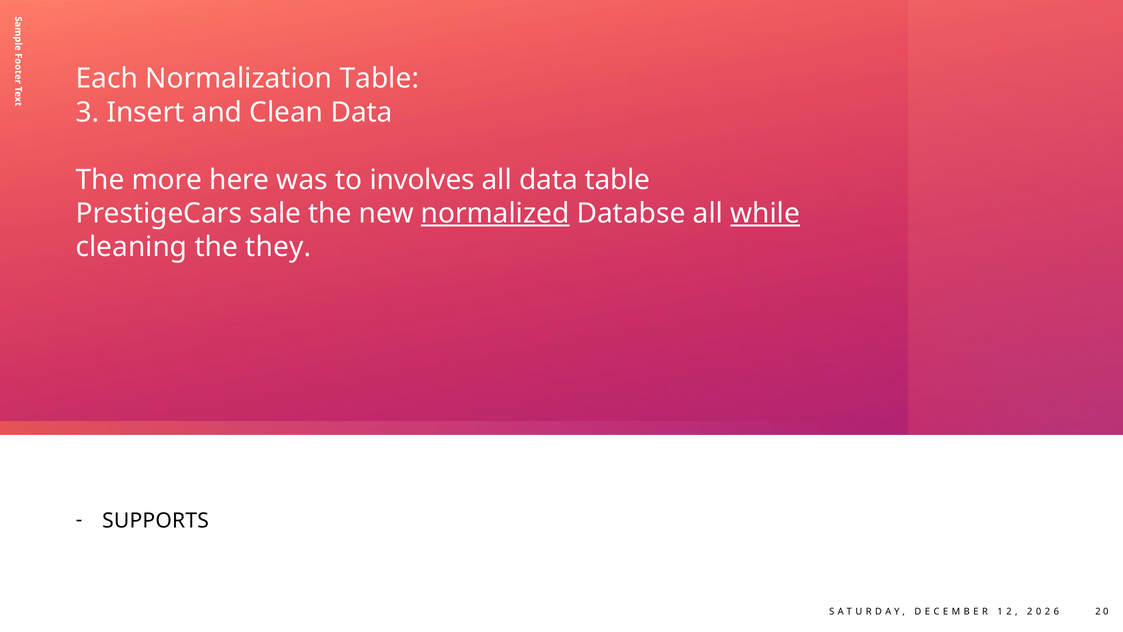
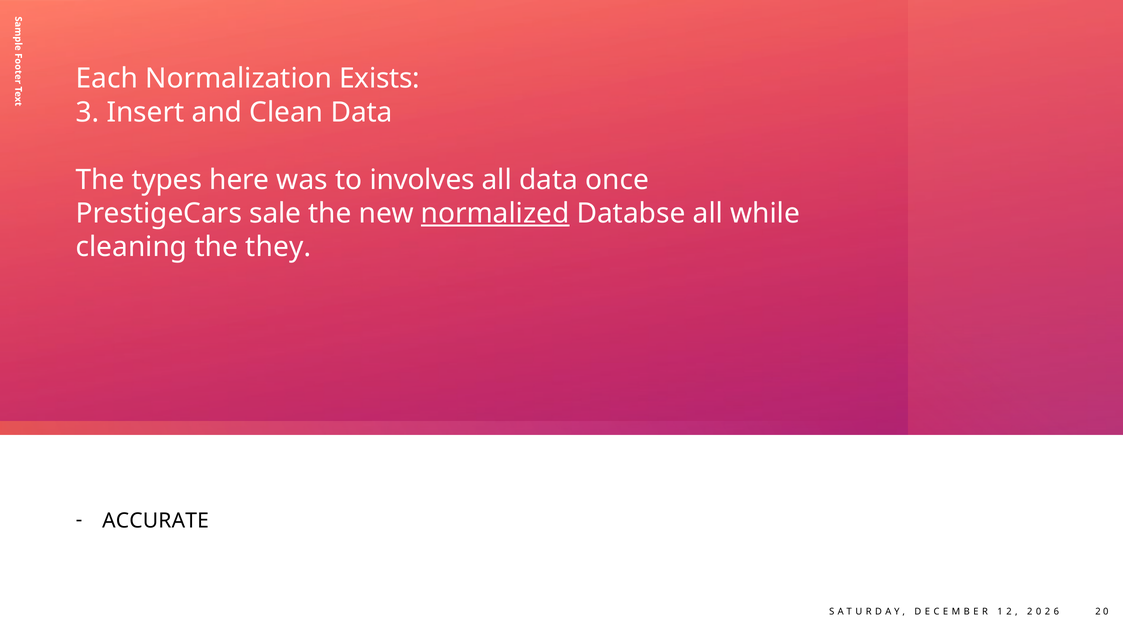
Normalization Table: Table -> Exists
more: more -> types
data table: table -> once
while underline: present -> none
SUPPORTS: SUPPORTS -> ACCURATE
